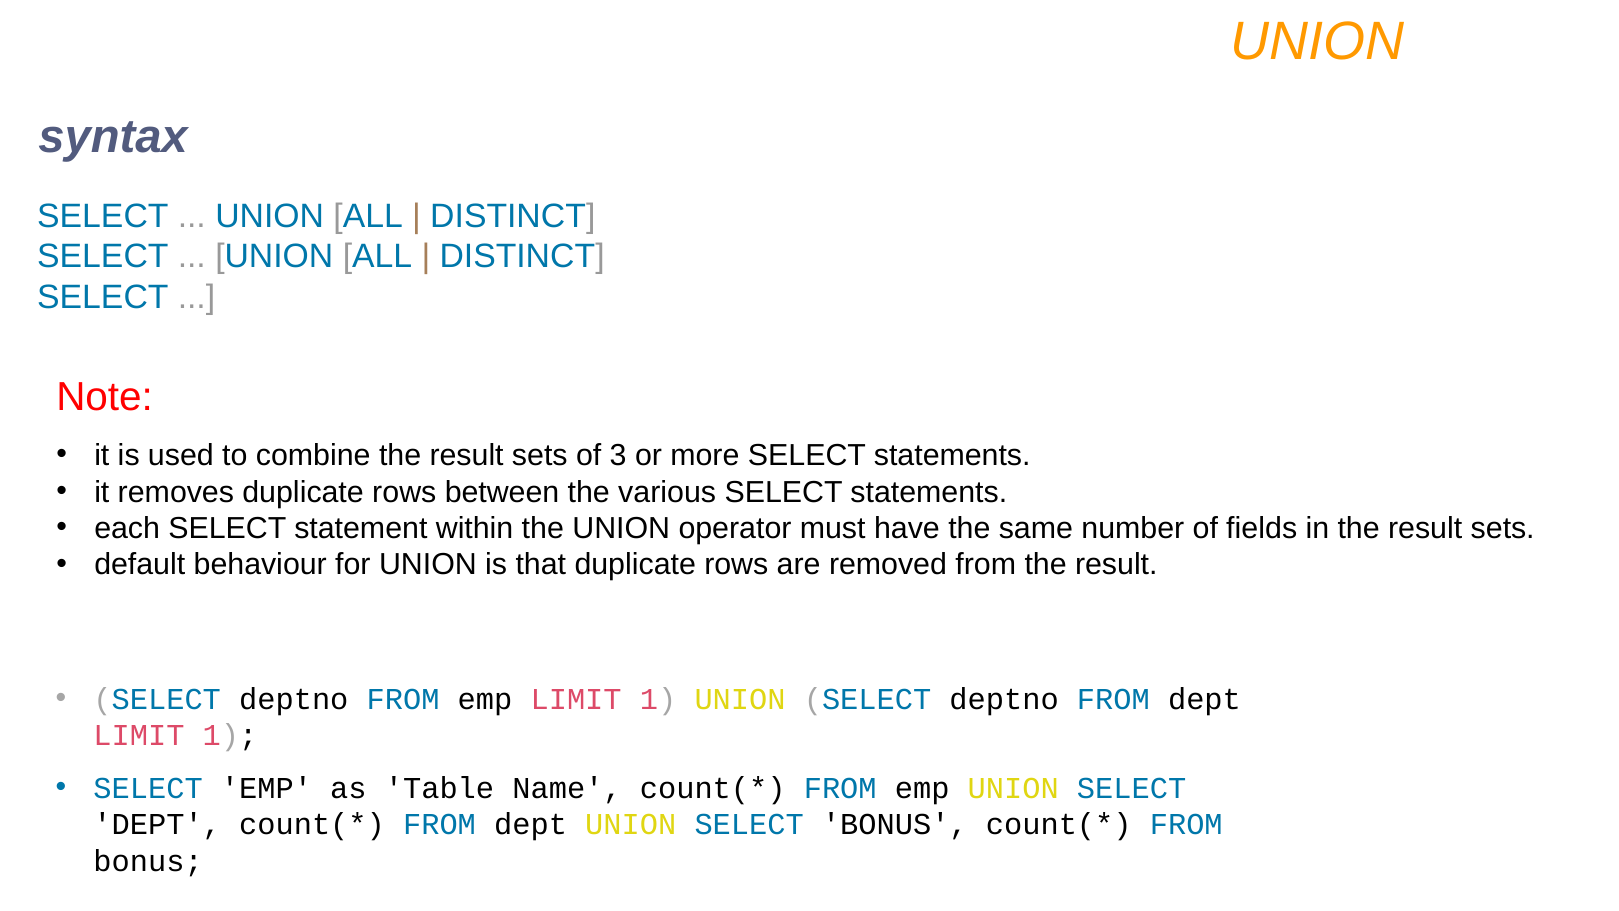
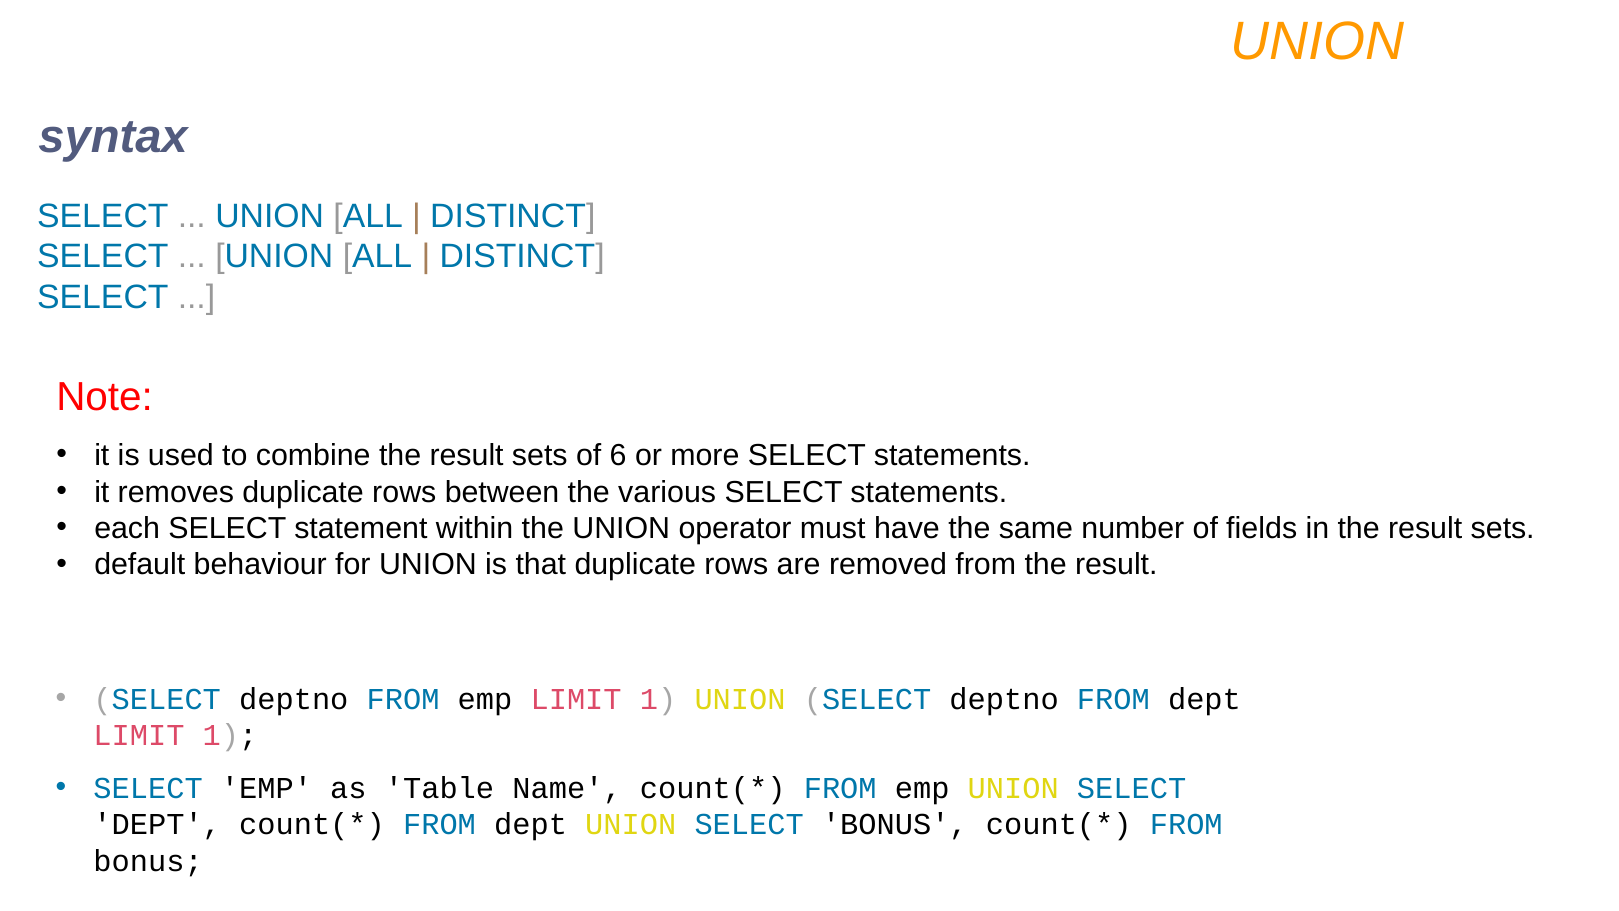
3: 3 -> 6
